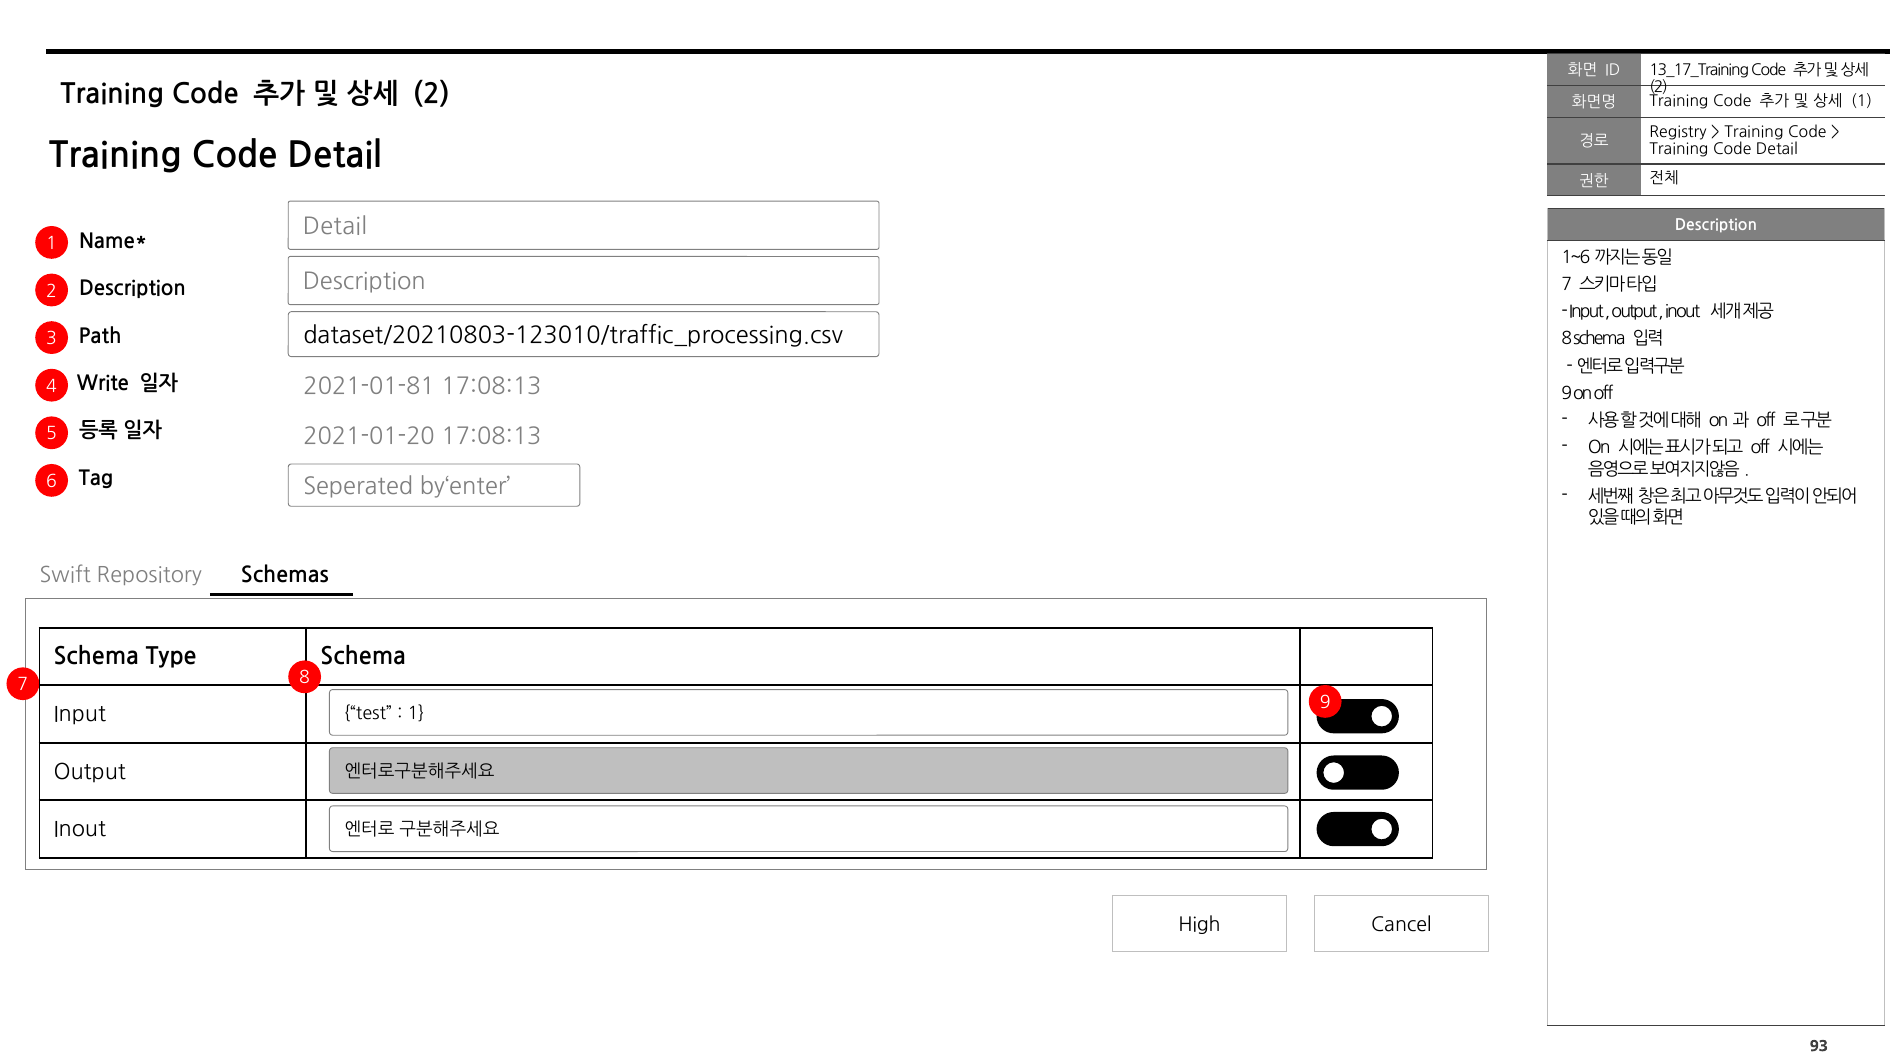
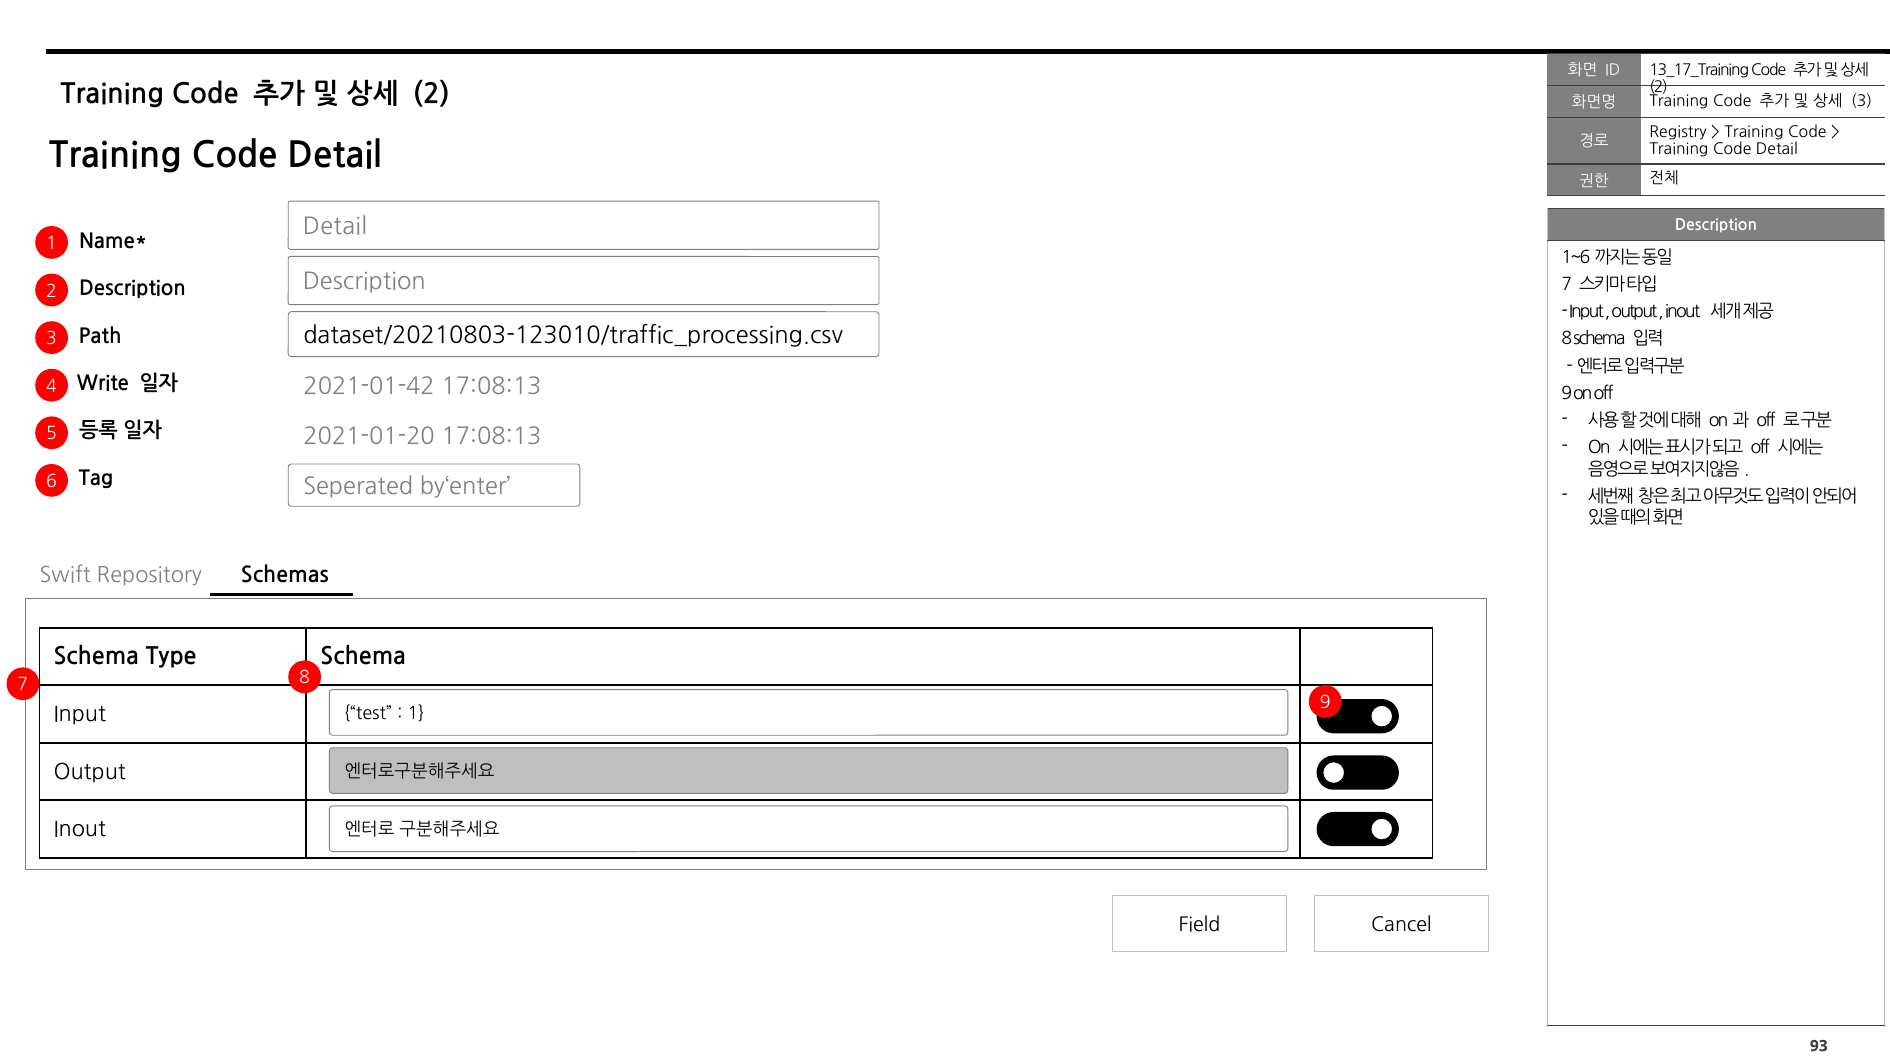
1 at (1862, 102): 1 -> 3
2021-01-81: 2021-01-81 -> 2021-01-42
High: High -> Field
